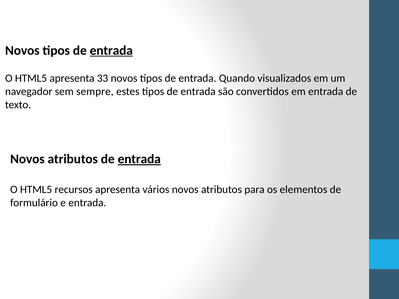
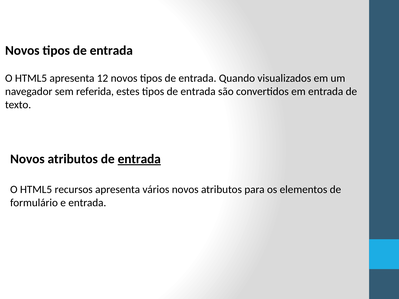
entrada at (111, 51) underline: present -> none
33: 33 -> 12
sempre: sempre -> referida
